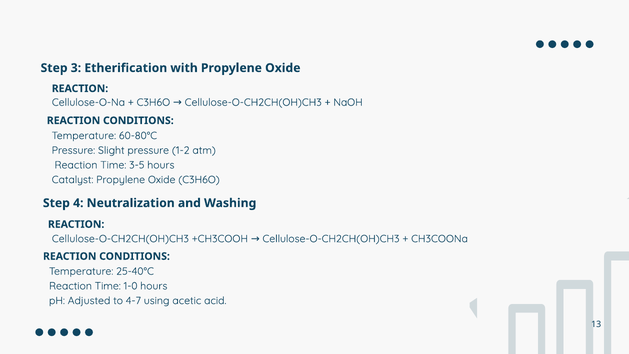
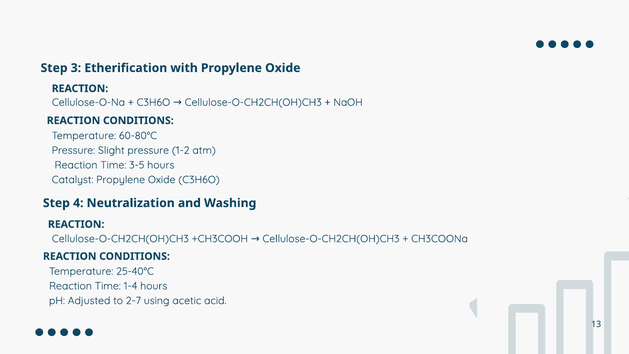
1-0: 1-0 -> 1-4
4-7: 4-7 -> 2-7
